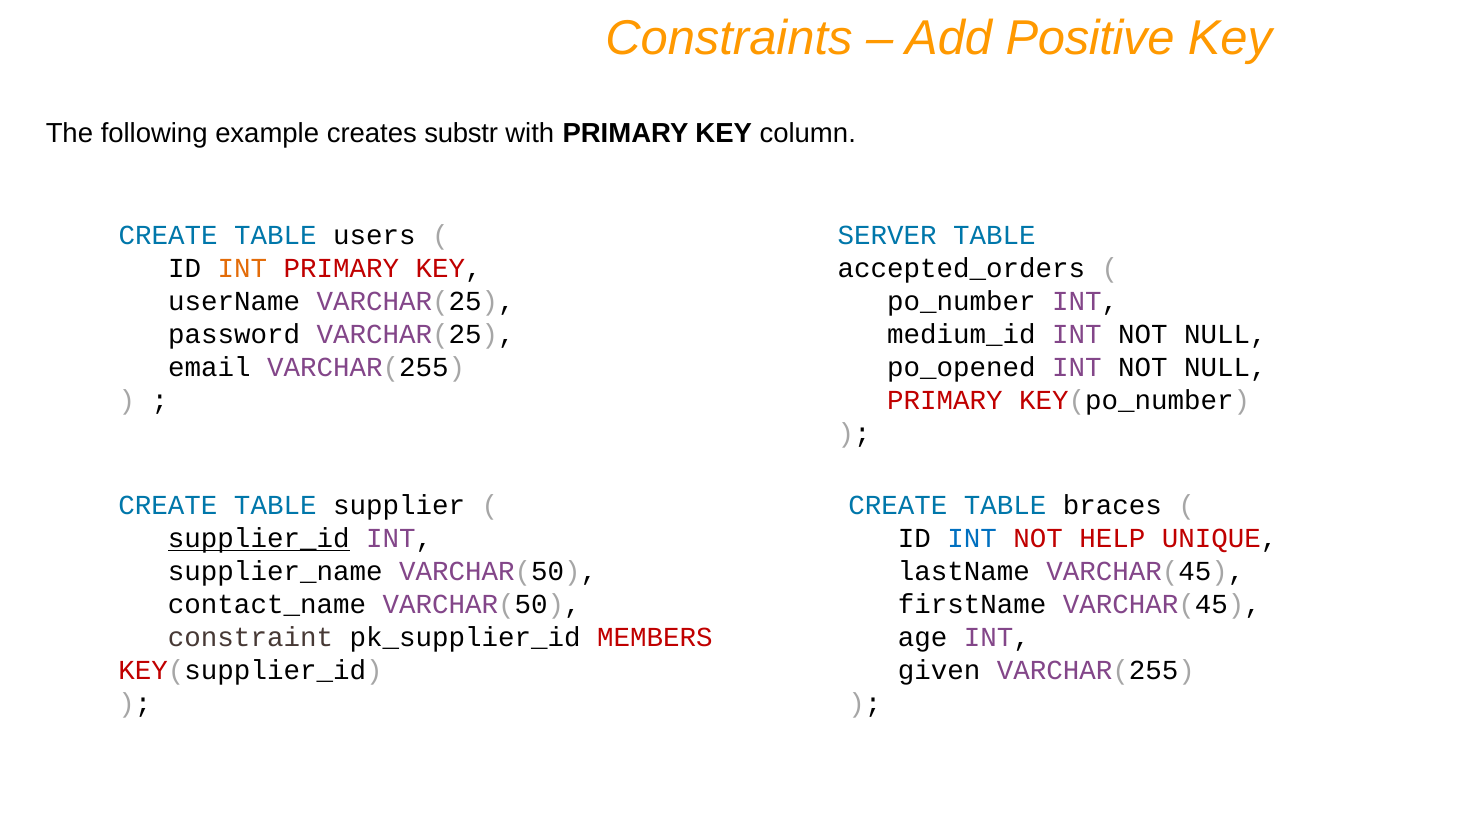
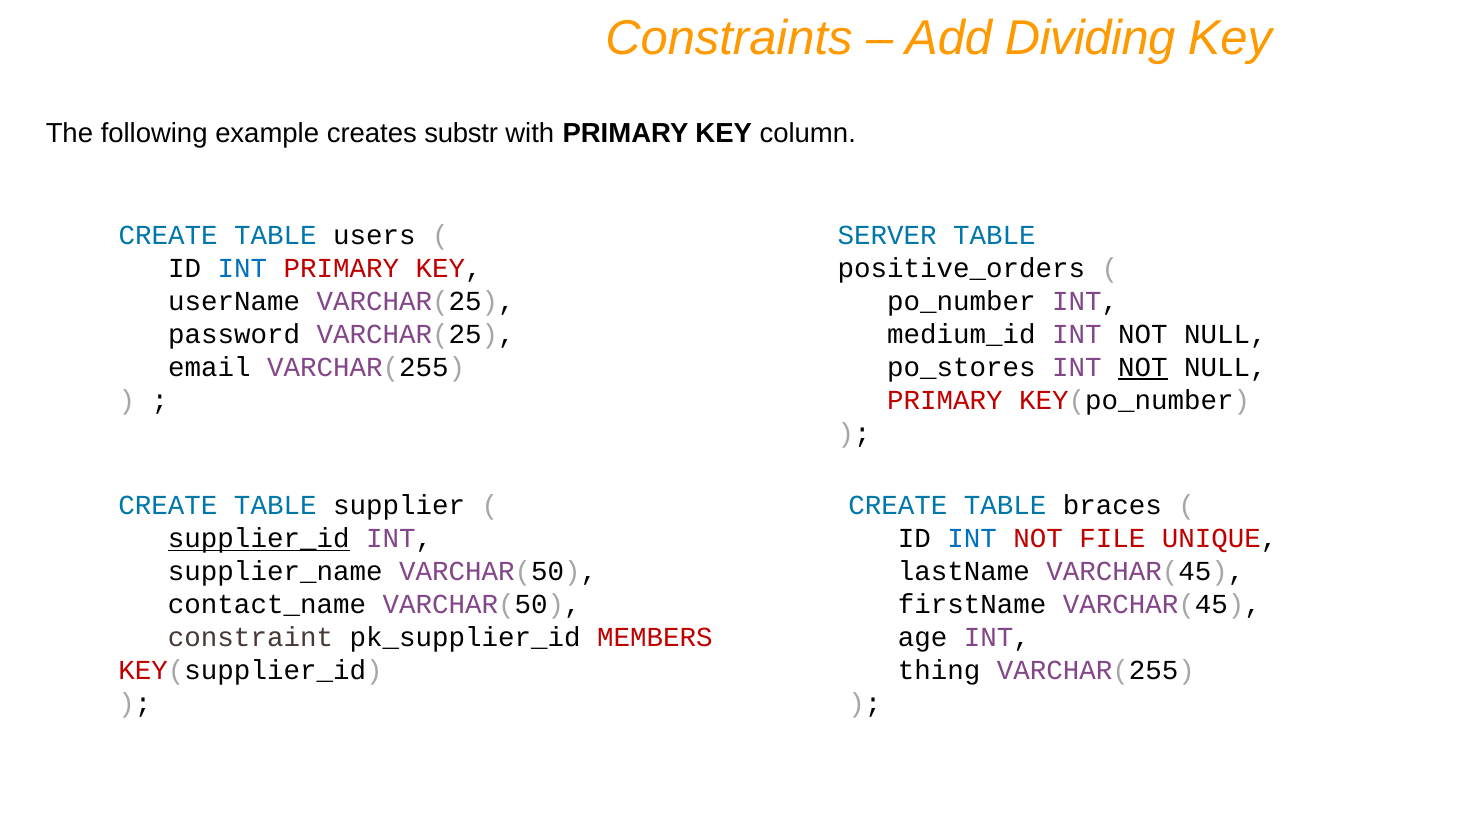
Positive: Positive -> Dividing
INT at (242, 268) colour: orange -> blue
accepted_orders: accepted_orders -> positive_orders
po_opened: po_opened -> po_stores
NOT at (1143, 368) underline: none -> present
HELP: HELP -> FILE
given: given -> thing
